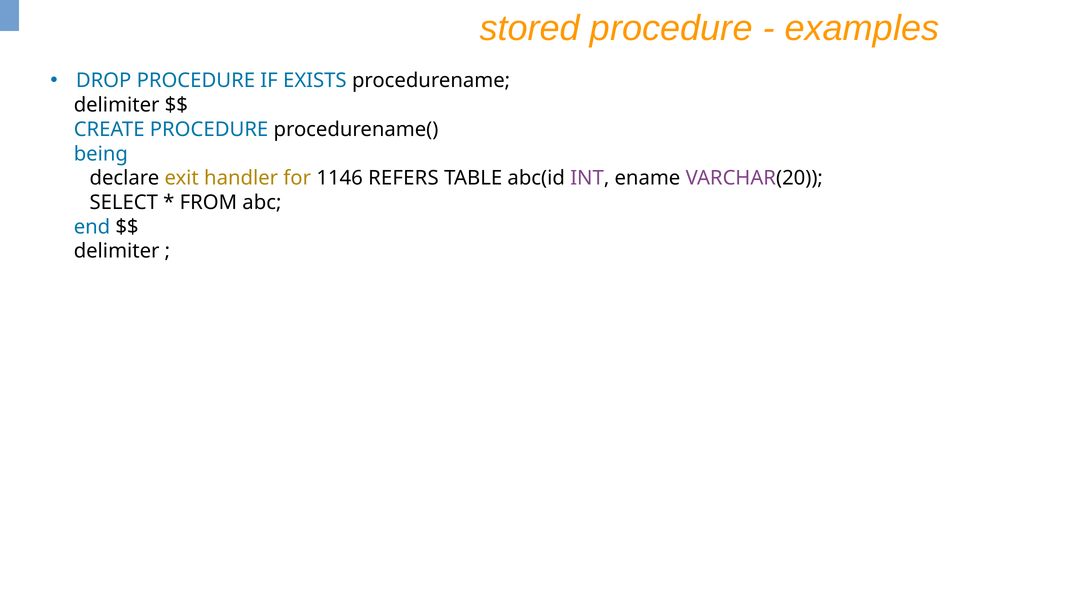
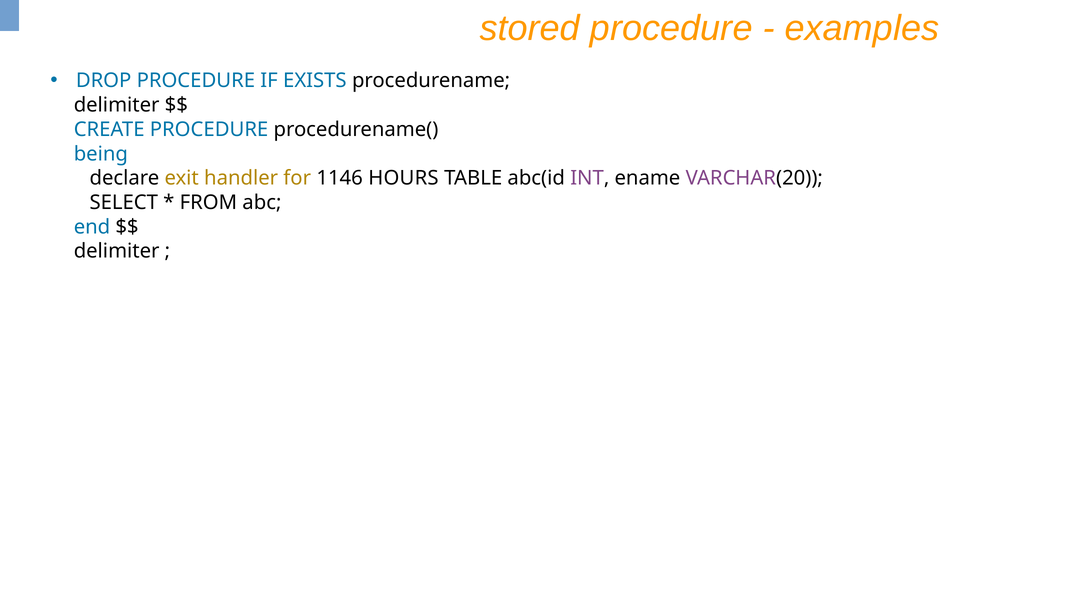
REFERS: REFERS -> HOURS
